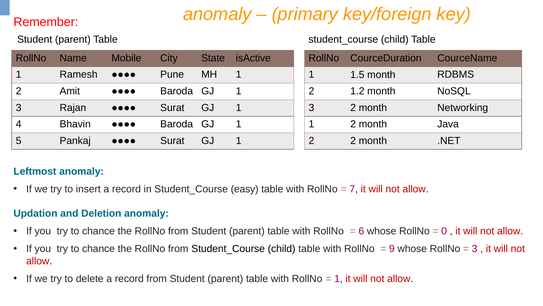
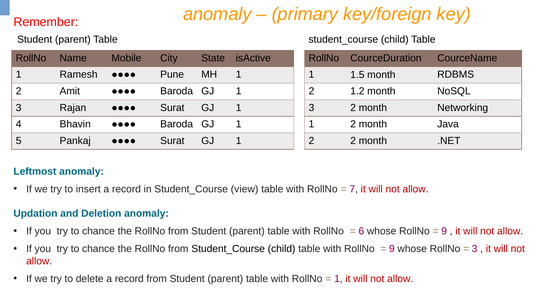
easy: easy -> view
0 at (444, 231): 0 -> 9
